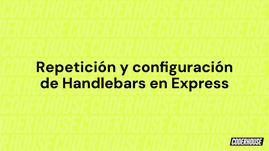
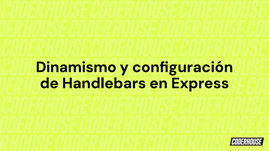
Repetición: Repetición -> Dinamismo
